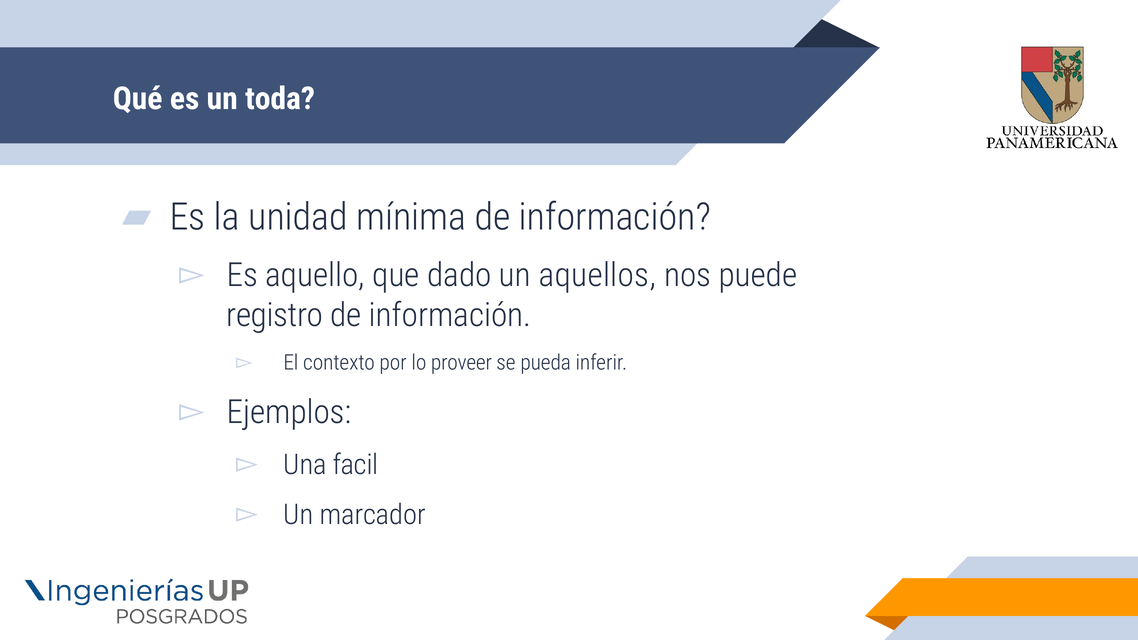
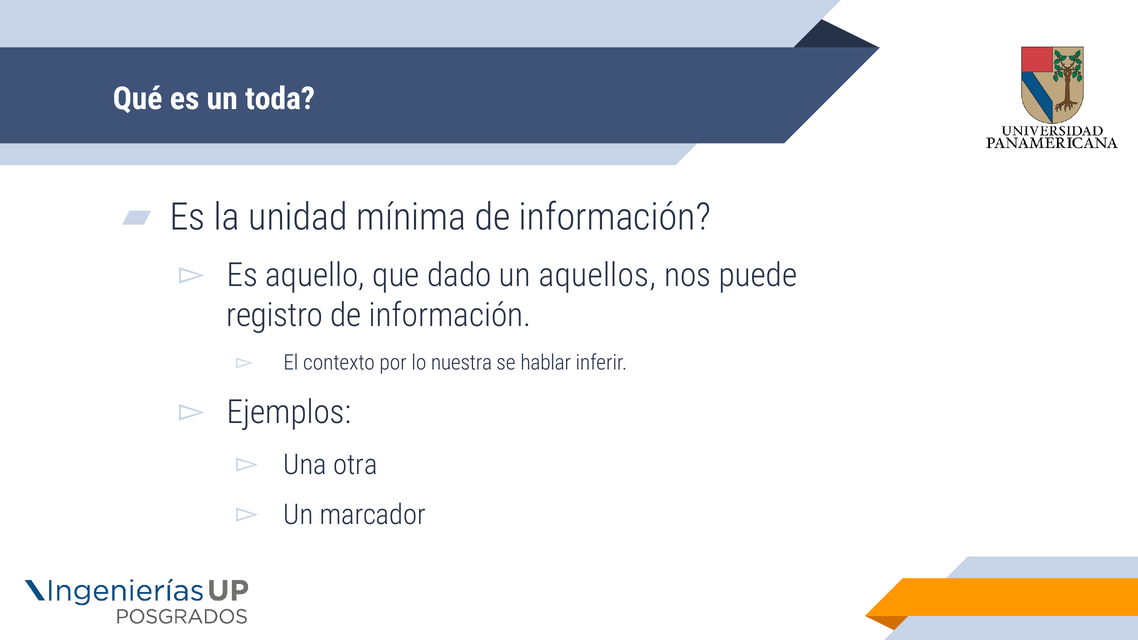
proveer: proveer -> nuestra
pueda: pueda -> hablar
facil: facil -> otra
